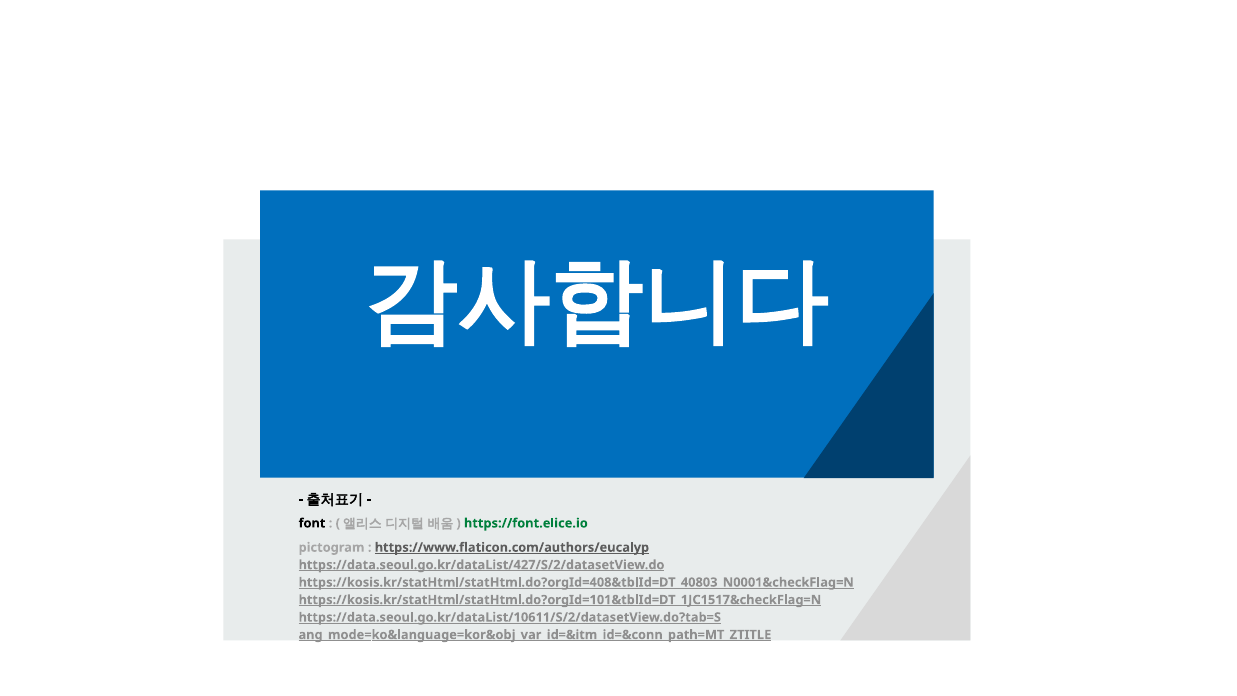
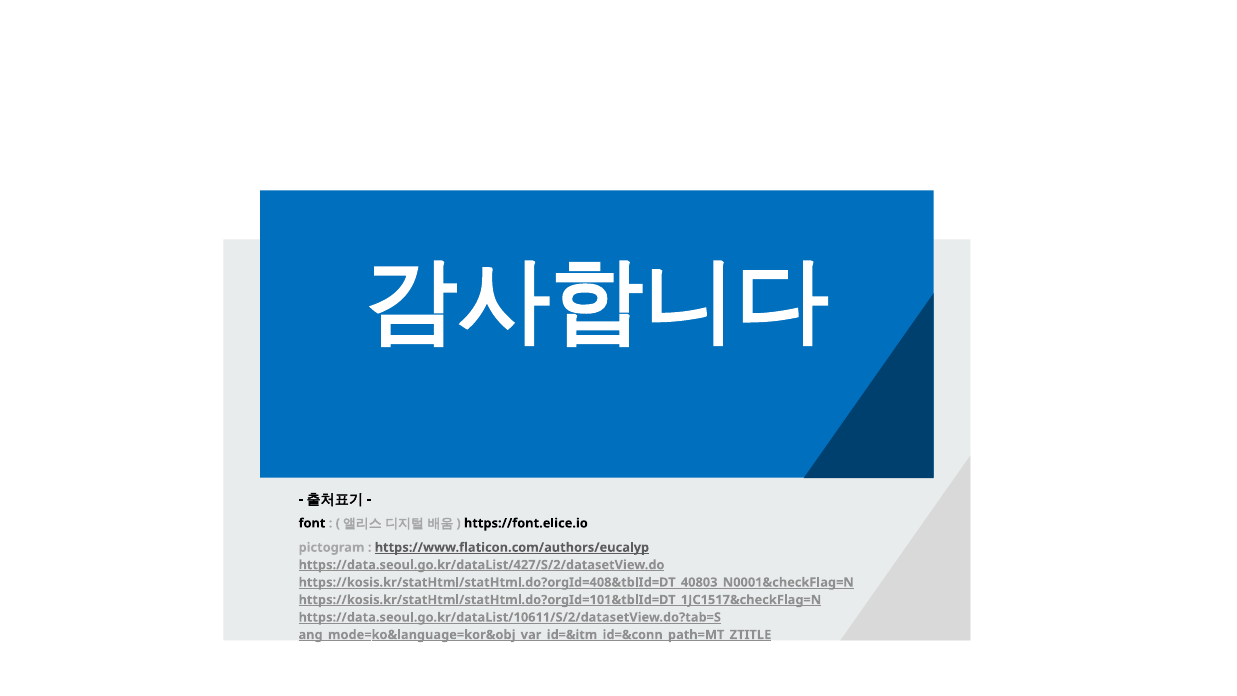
https://font.elice.io colour: green -> black
